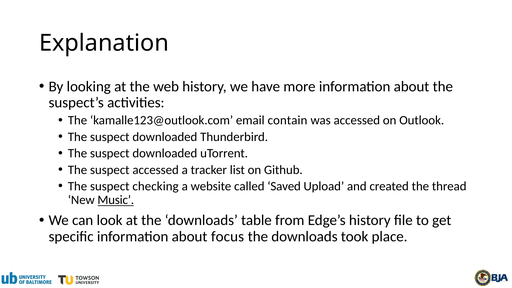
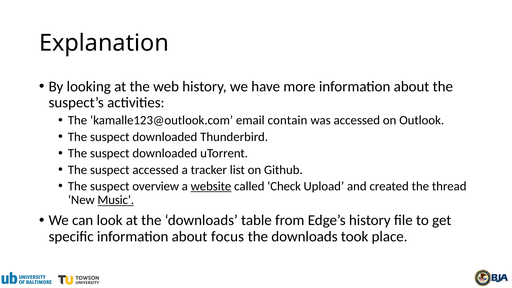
checking: checking -> overview
website underline: none -> present
Saved: Saved -> Check
